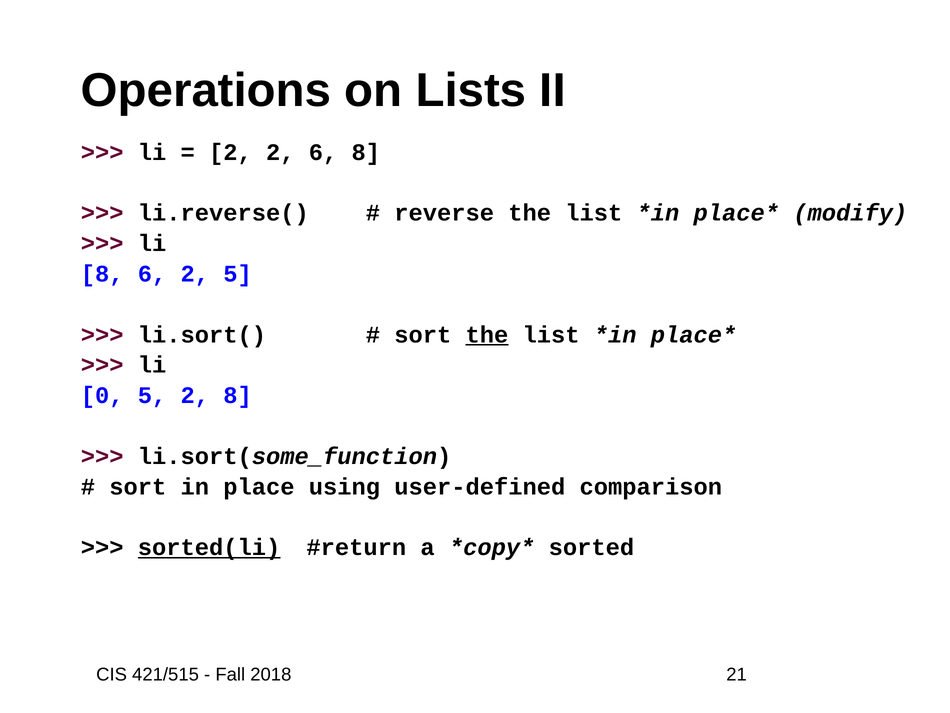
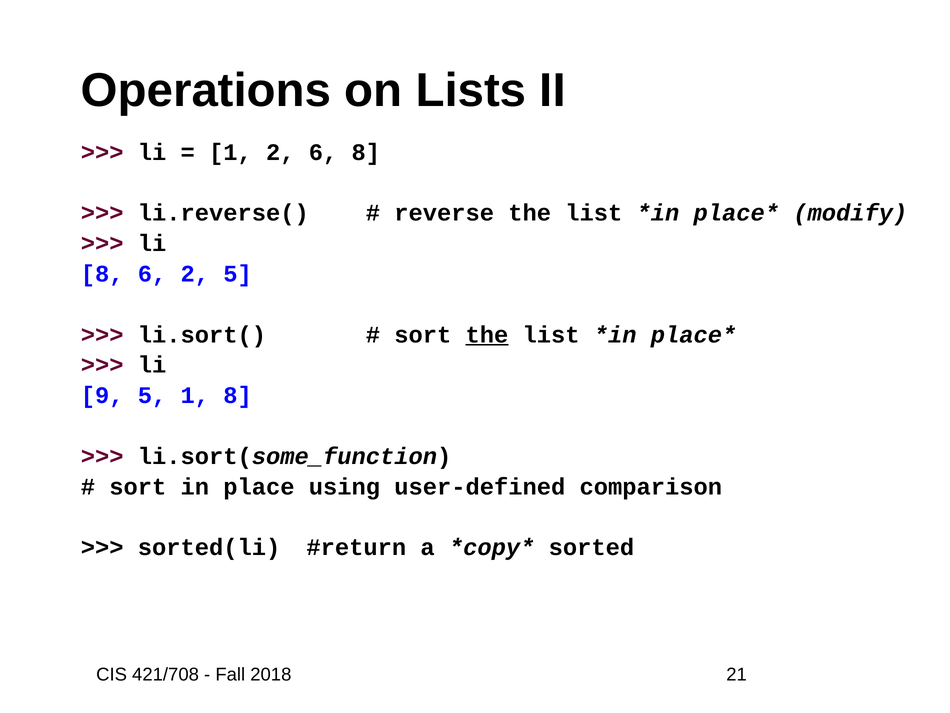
2 at (230, 152): 2 -> 1
0: 0 -> 9
5 2: 2 -> 1
sorted(li underline: present -> none
421/515: 421/515 -> 421/708
